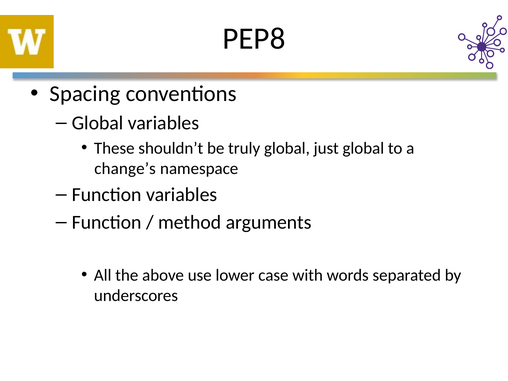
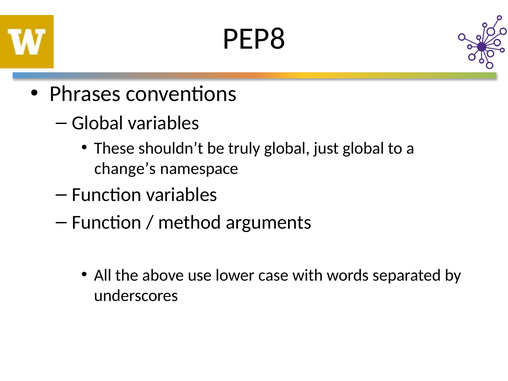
Spacing: Spacing -> Phrases
